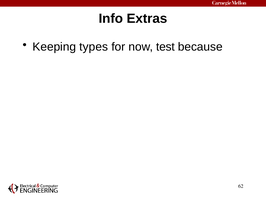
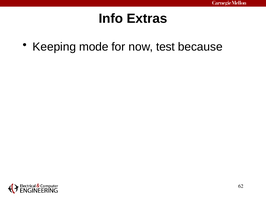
types: types -> mode
